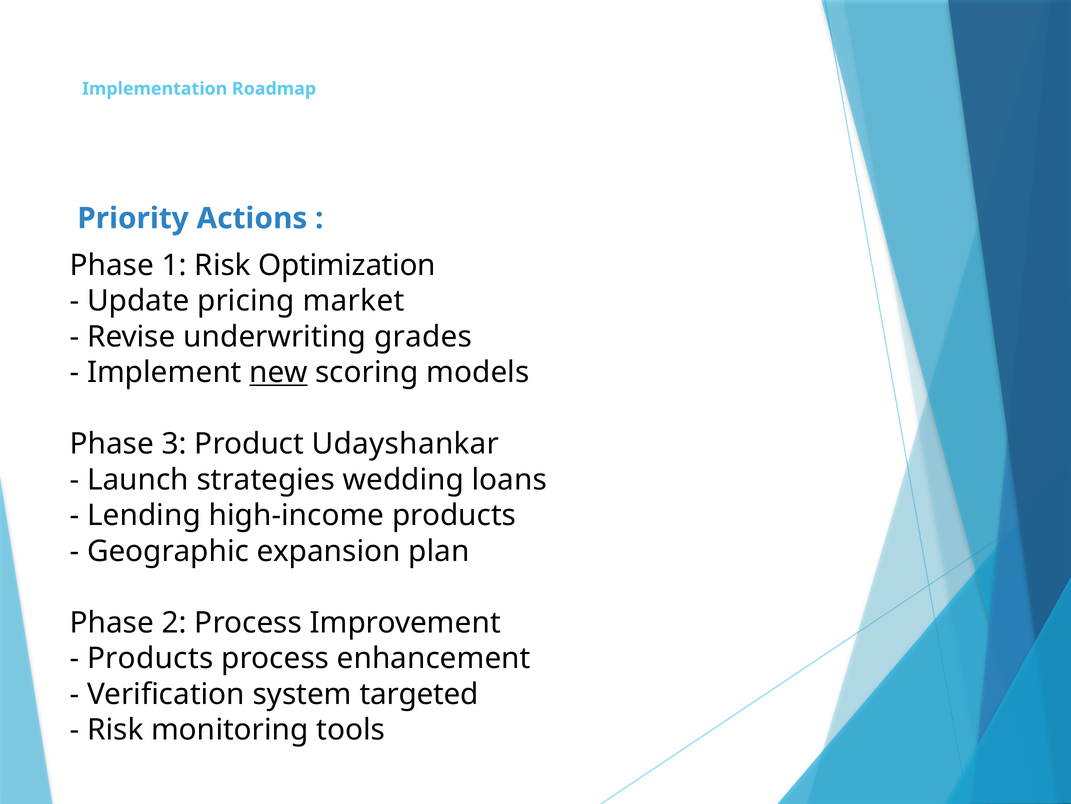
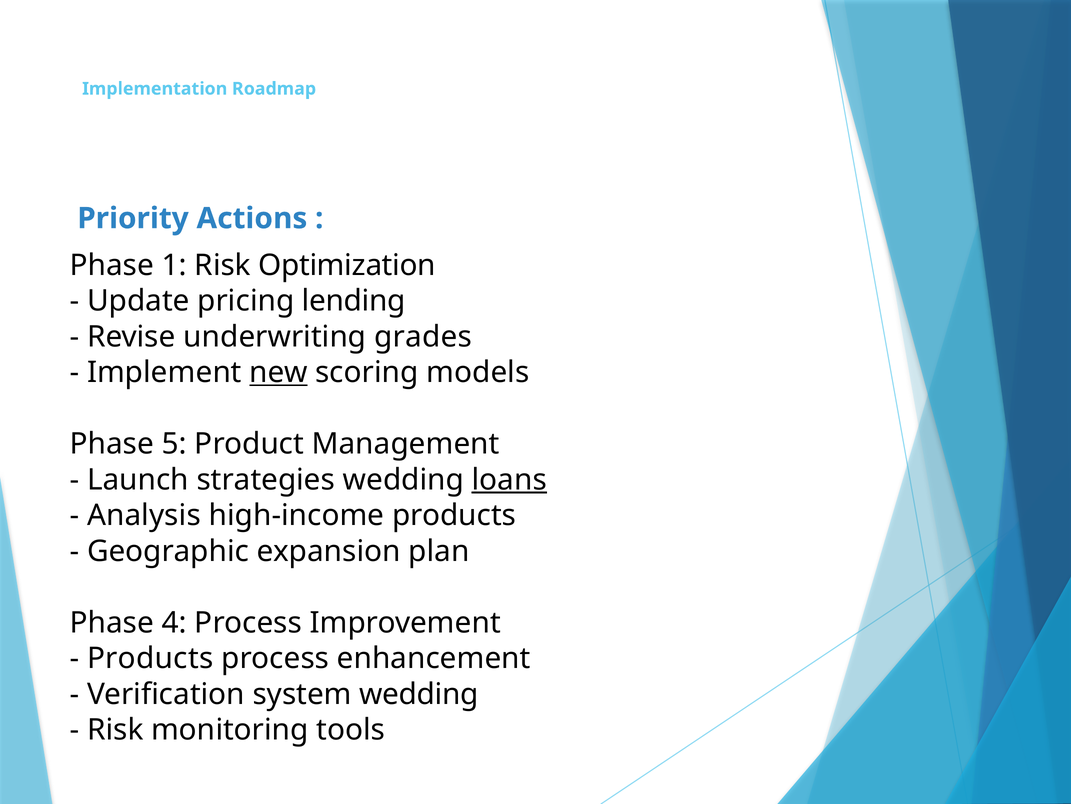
market: market -> lending
3: 3 -> 5
Udayshankar: Udayshankar -> Management
loans underline: none -> present
Lending: Lending -> Analysis
2: 2 -> 4
system targeted: targeted -> wedding
